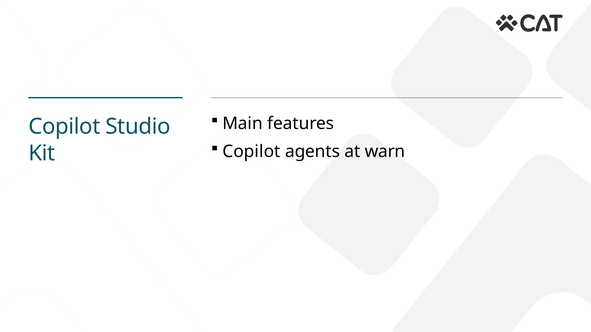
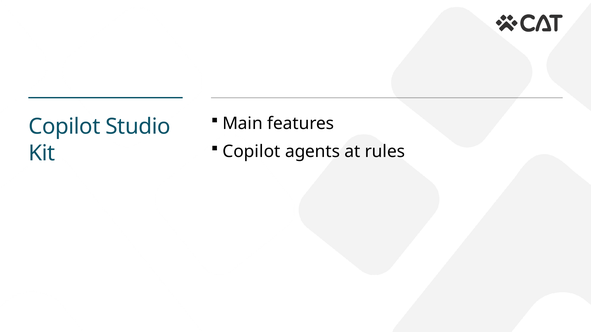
warn: warn -> rules
